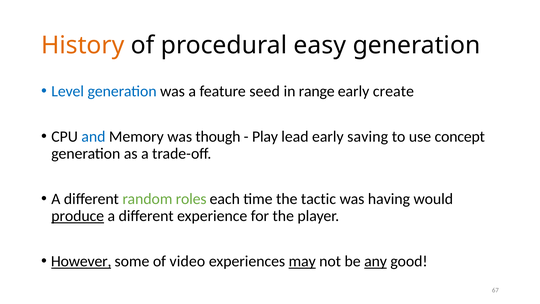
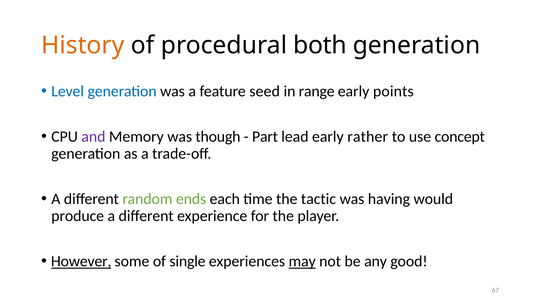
easy: easy -> both
create: create -> points
and colour: blue -> purple
Play: Play -> Part
saving: saving -> rather
roles: roles -> ends
produce underline: present -> none
video: video -> single
any underline: present -> none
